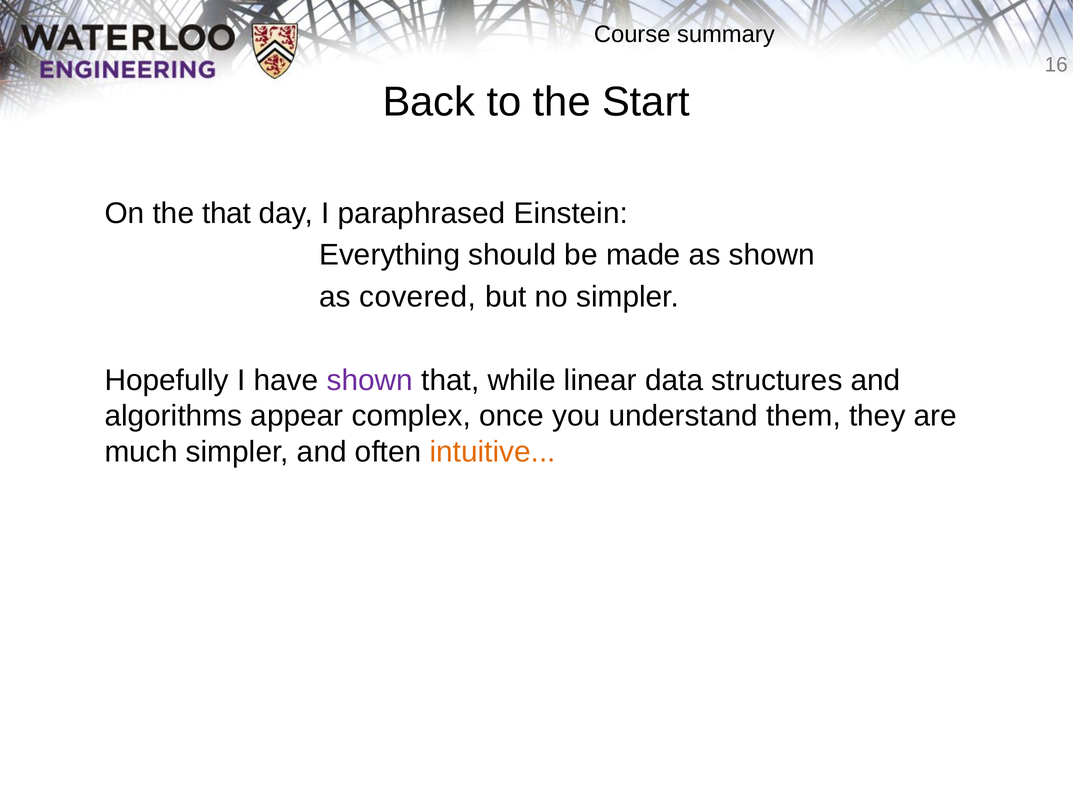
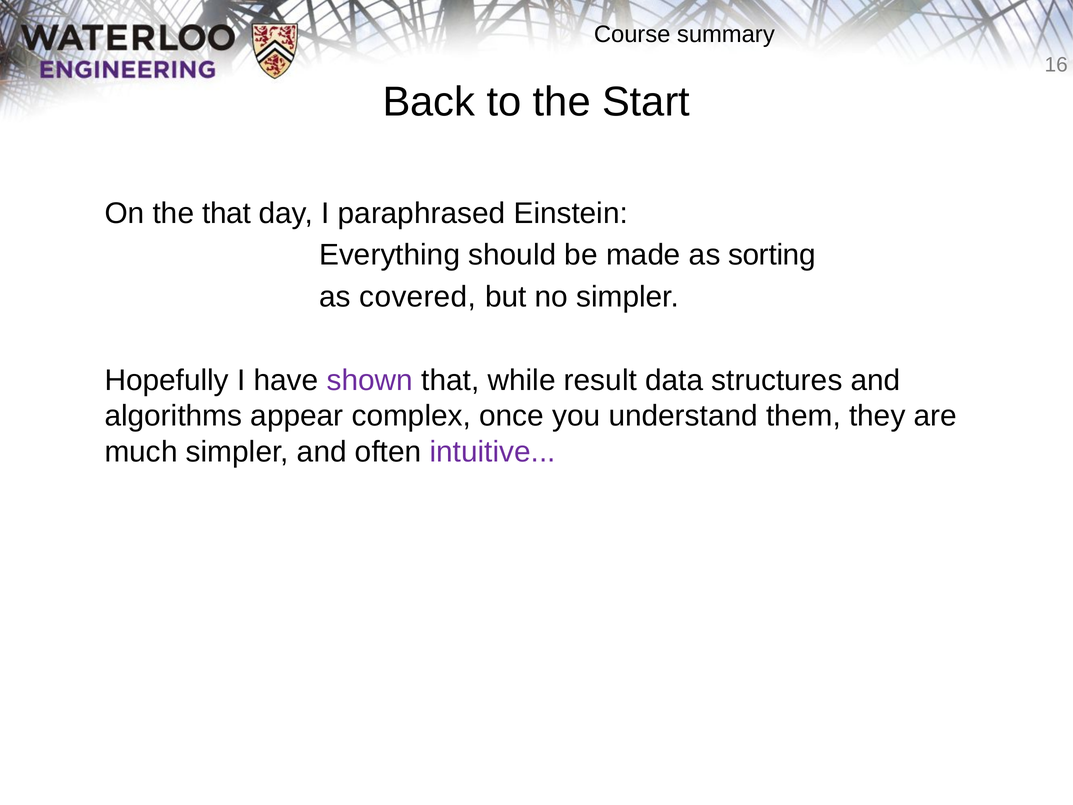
as shown: shown -> sorting
linear: linear -> result
intuitive colour: orange -> purple
